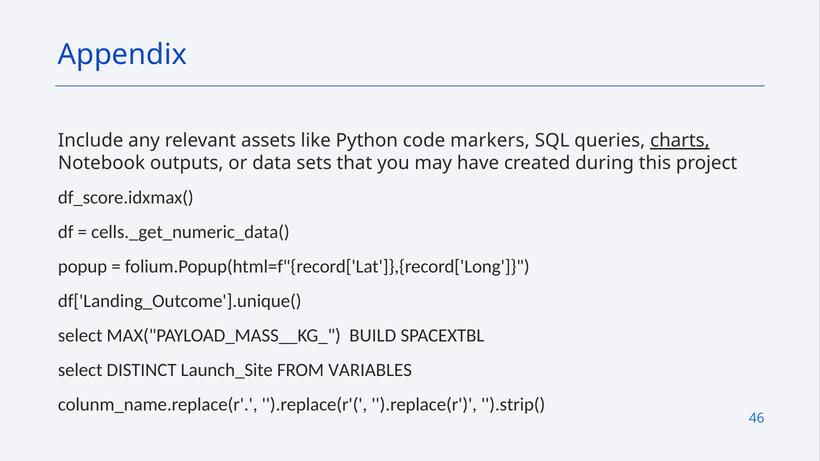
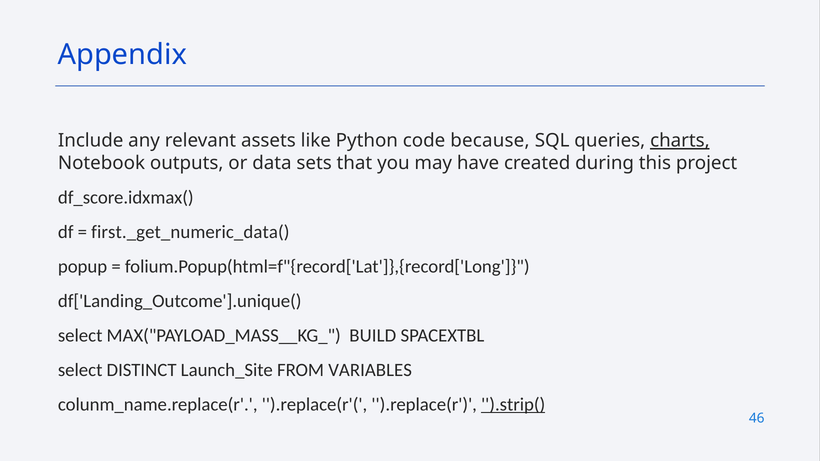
markers: markers -> because
cells._get_numeric_data(: cells._get_numeric_data( -> first._get_numeric_data(
).strip( underline: none -> present
